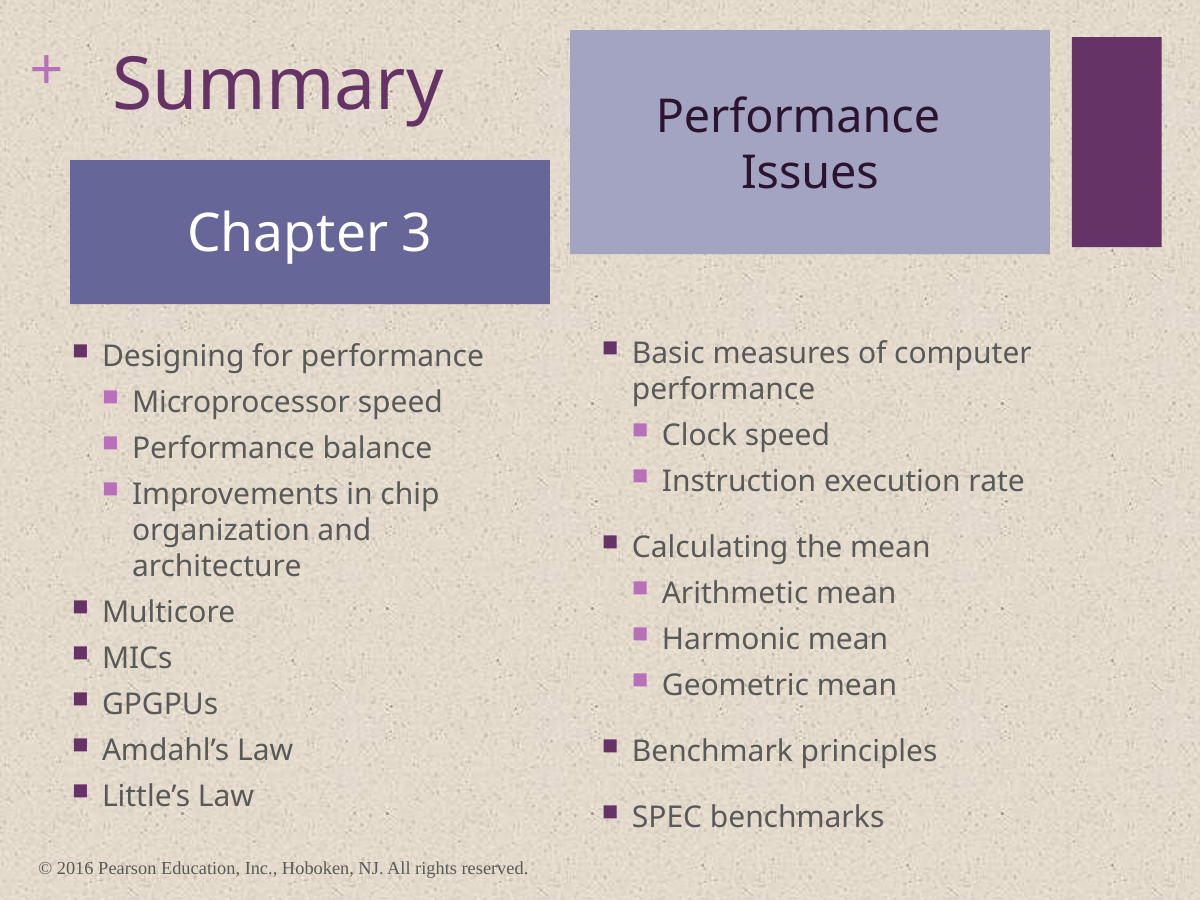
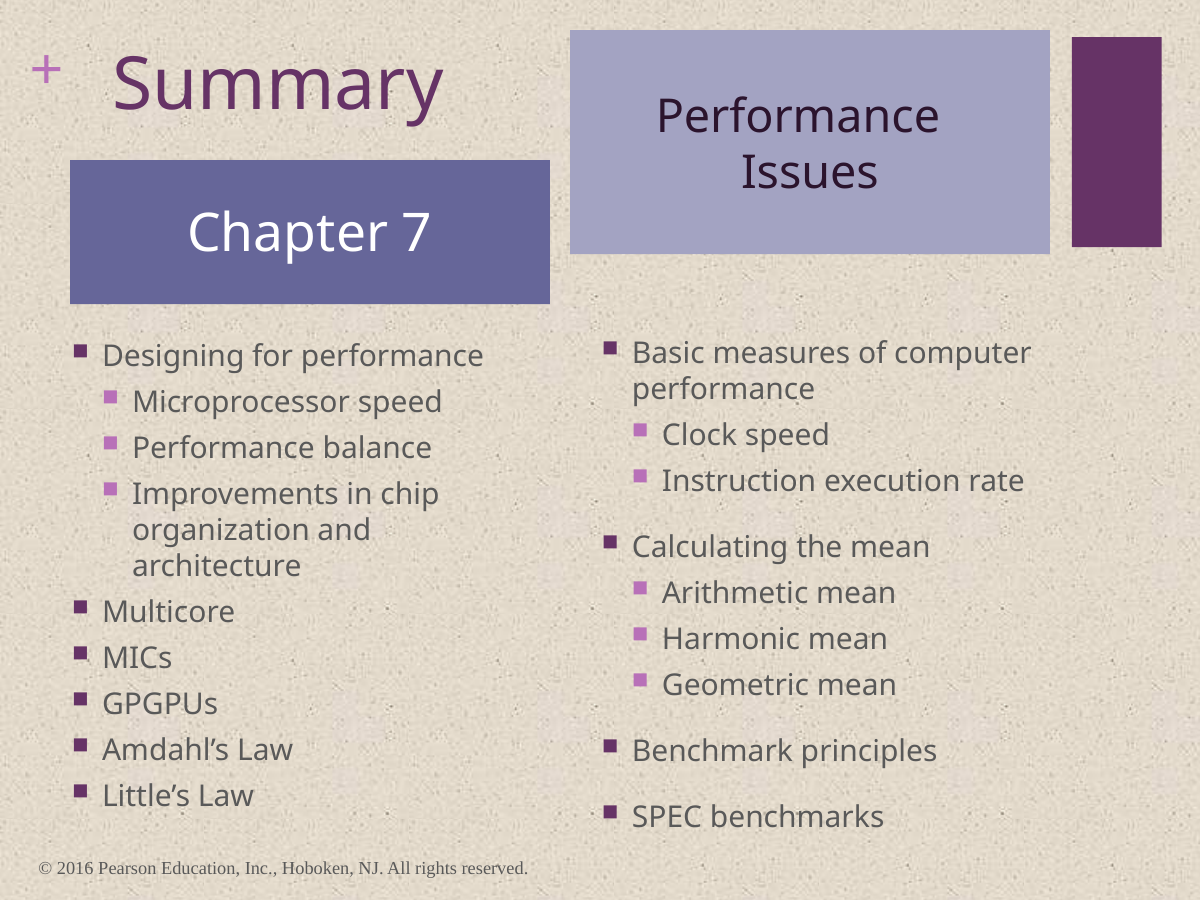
3: 3 -> 7
